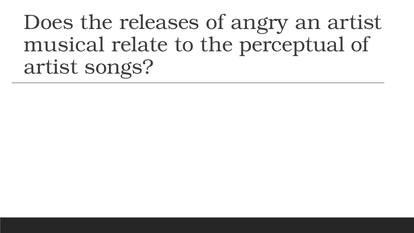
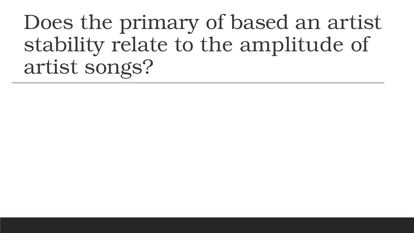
releases: releases -> primary
angry: angry -> based
musical: musical -> stability
perceptual: perceptual -> amplitude
